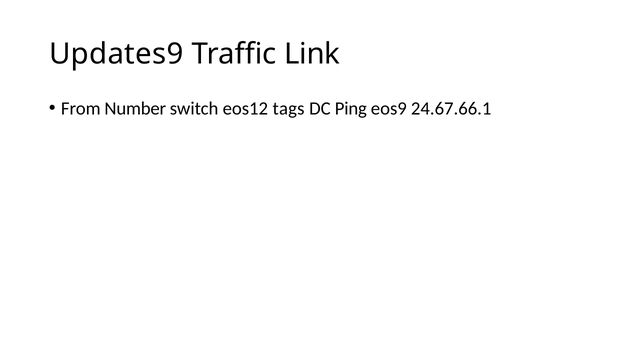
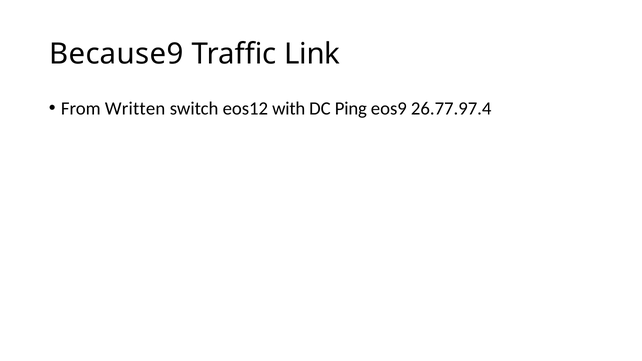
Updates9: Updates9 -> Because9
Number: Number -> Written
tags: tags -> with
24.67.66.1: 24.67.66.1 -> 26.77.97.4
